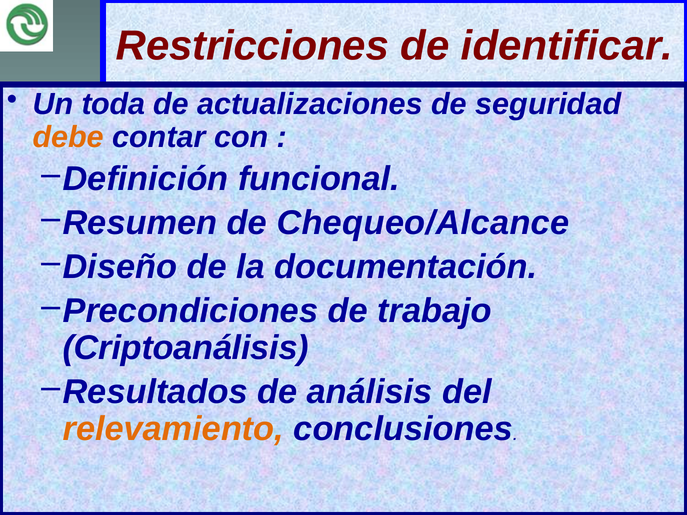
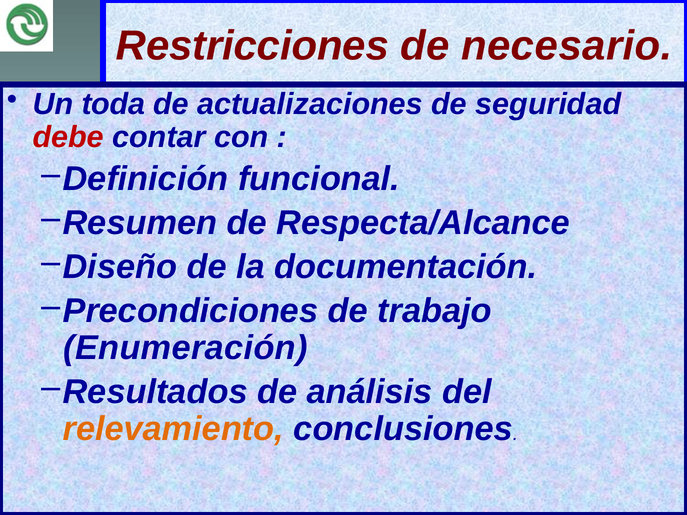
identificar: identificar -> necesario
debe colour: orange -> red
Chequeo/Alcance: Chequeo/Alcance -> Respecta/Alcance
Criptoanálisis: Criptoanálisis -> Enumeración
